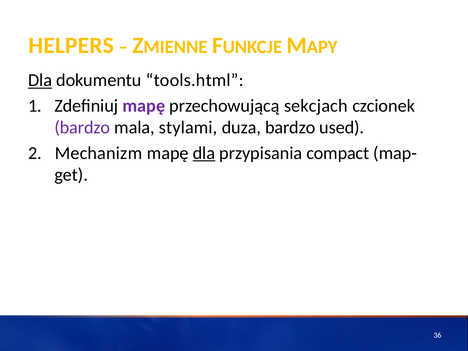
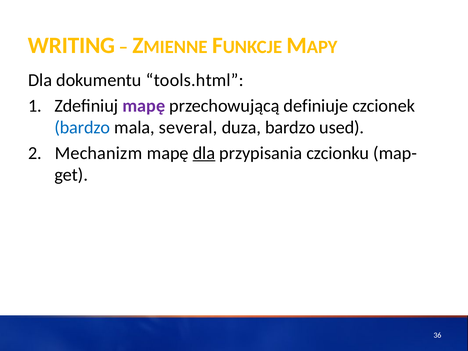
HELPERS: HELPERS -> WRITING
Dla at (40, 80) underline: present -> none
sekcjach: sekcjach -> definiuje
bardzo at (82, 128) colour: purple -> blue
stylami: stylami -> several
compact: compact -> czcionku
